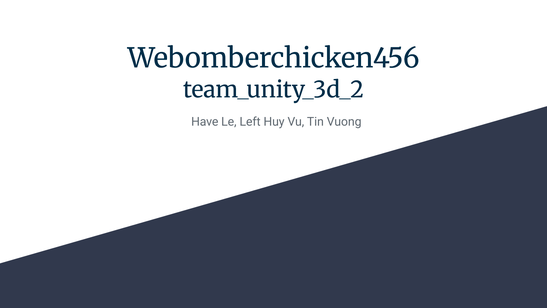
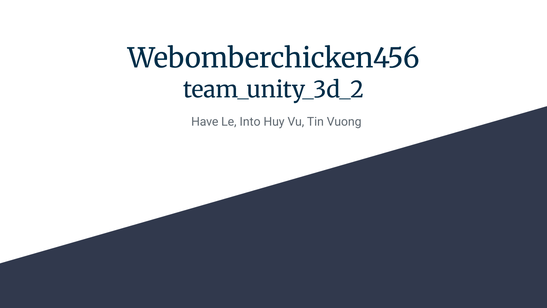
Left: Left -> Into
